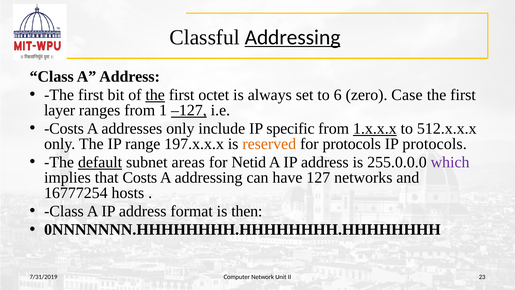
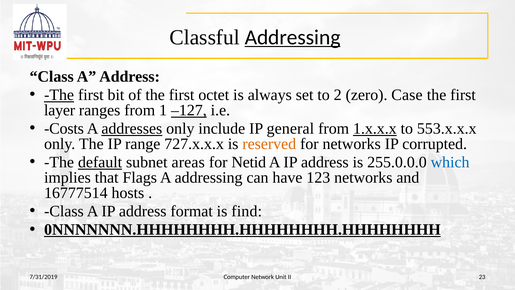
The at (59, 95) underline: none -> present
the at (155, 95) underline: present -> none
6: 6 -> 2
addresses underline: none -> present
specific: specific -> general
512.x.x.x: 512.x.x.x -> 553.x.x.x
197.x.x.x: 197.x.x.x -> 727.x.x.x
for protocols: protocols -> networks
IP protocols: protocols -> corrupted
which colour: purple -> blue
that Costs: Costs -> Flags
127: 127 -> 123
16777254: 16777254 -> 16777514
then: then -> find
0NNNNNNN.HHHHHHHH.HHHHHHHH.HHHHHHHH underline: none -> present
